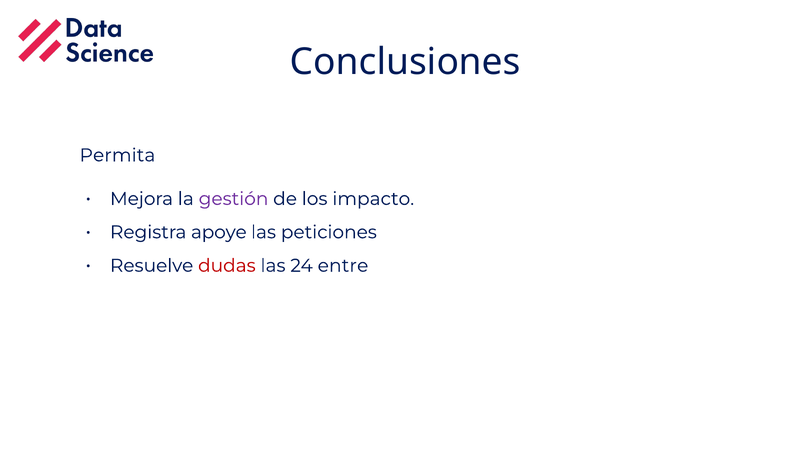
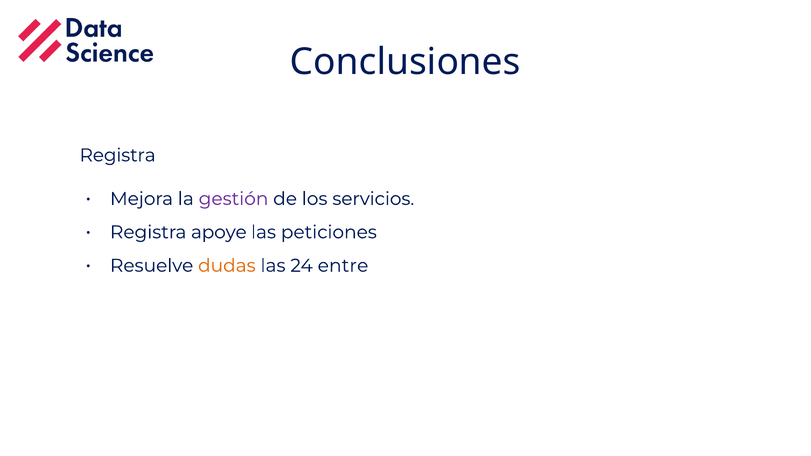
Permita at (117, 155): Permita -> Registra
impacto: impacto -> servicios
dudas colour: red -> orange
